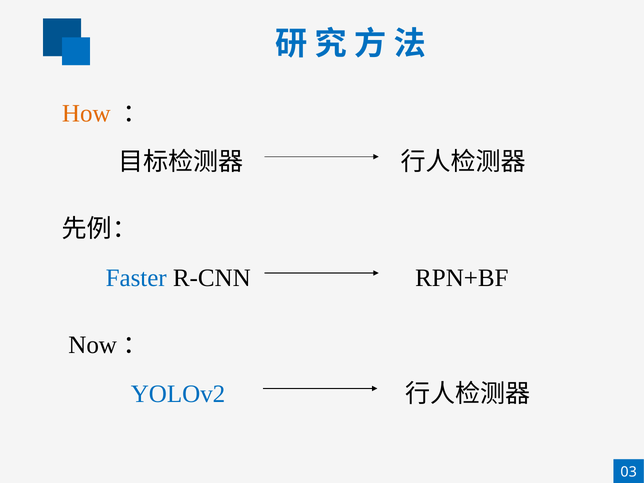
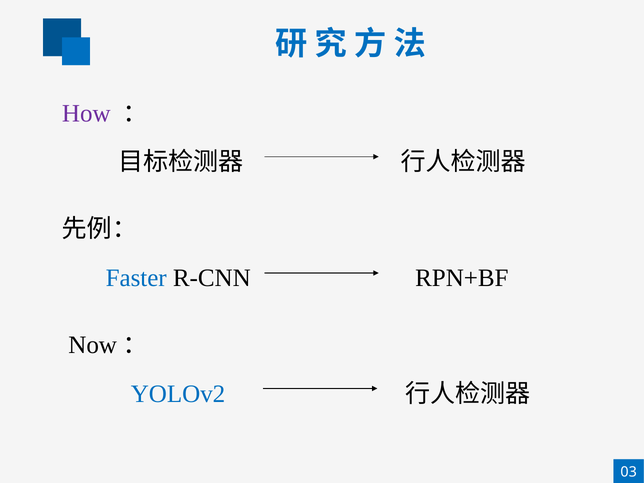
How colour: orange -> purple
